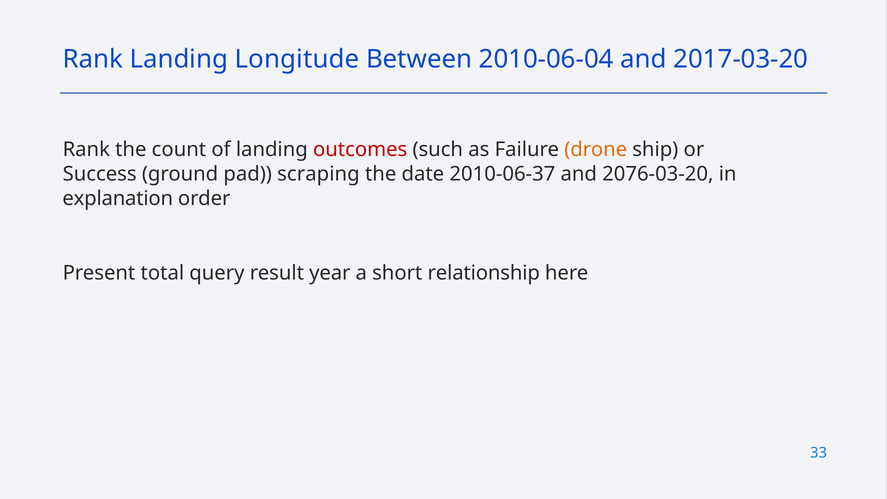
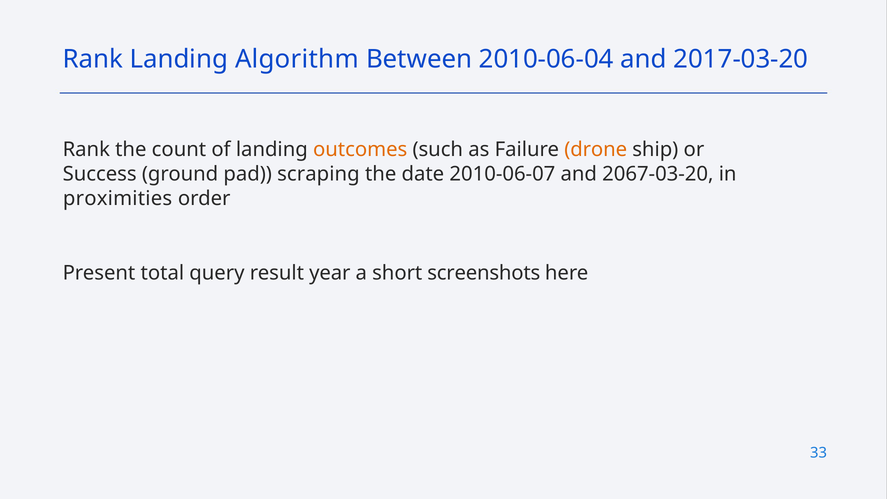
Longitude: Longitude -> Algorithm
outcomes colour: red -> orange
2010-06-37: 2010-06-37 -> 2010-06-07
2076-03-20: 2076-03-20 -> 2067-03-20
explanation: explanation -> proximities
relationship: relationship -> screenshots
